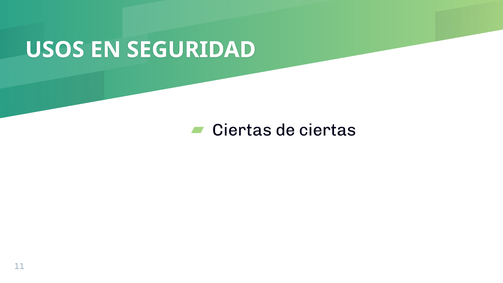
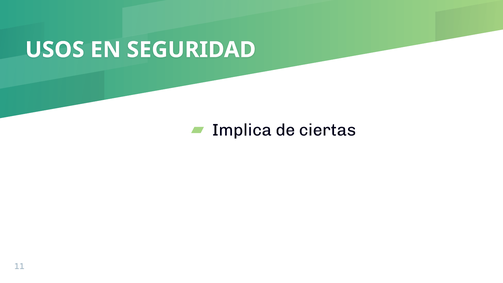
Ciertas at (242, 130): Ciertas -> Implica
